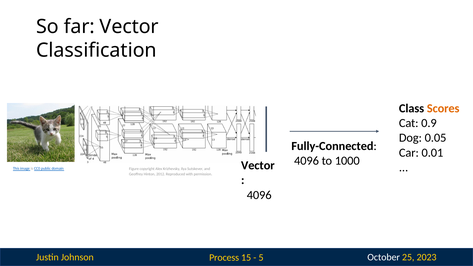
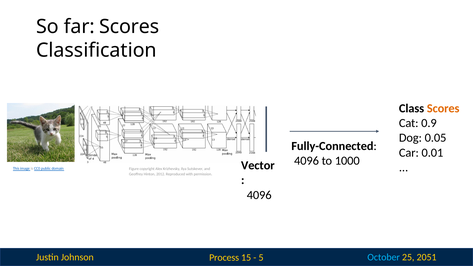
far Vector: Vector -> Scores
October colour: white -> light blue
2023: 2023 -> 2051
